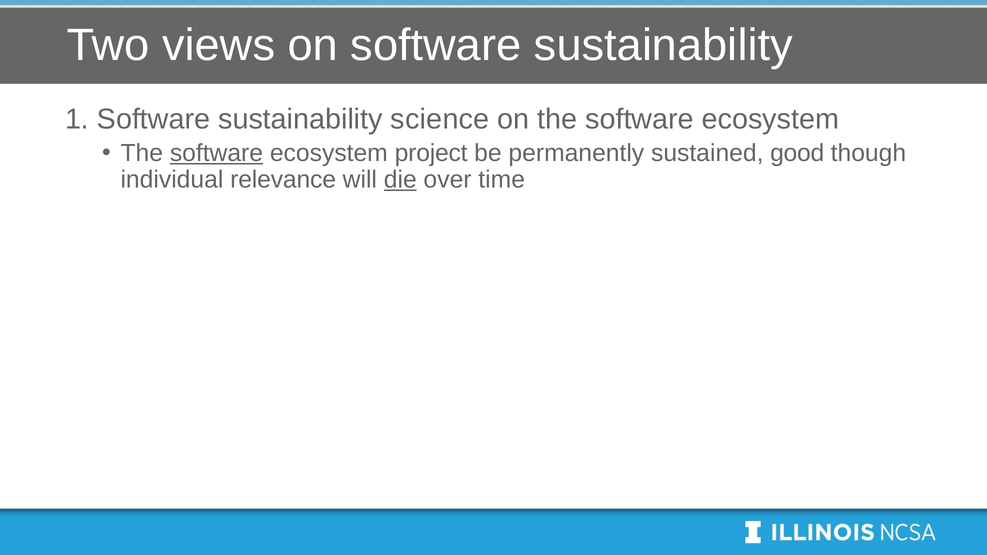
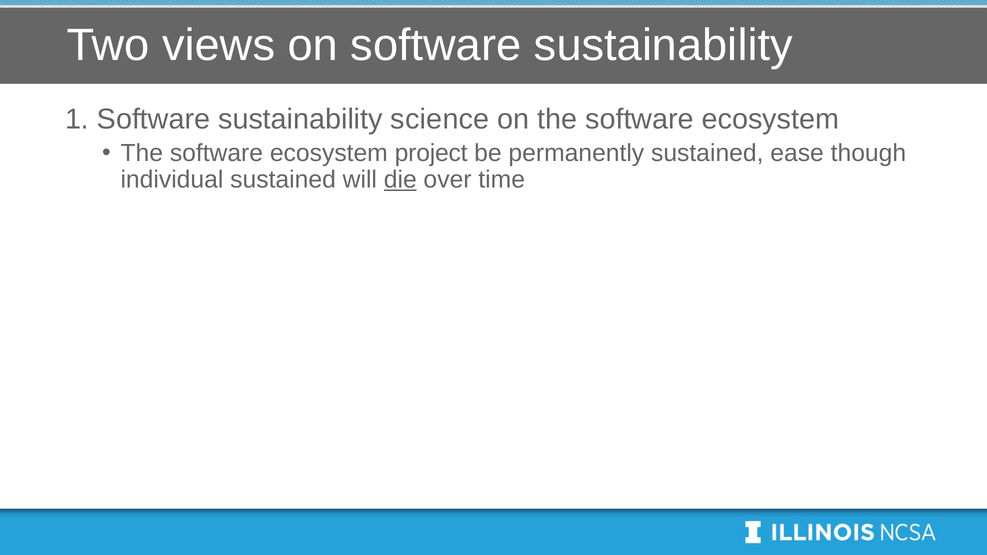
software at (216, 153) underline: present -> none
good: good -> ease
individual relevance: relevance -> sustained
